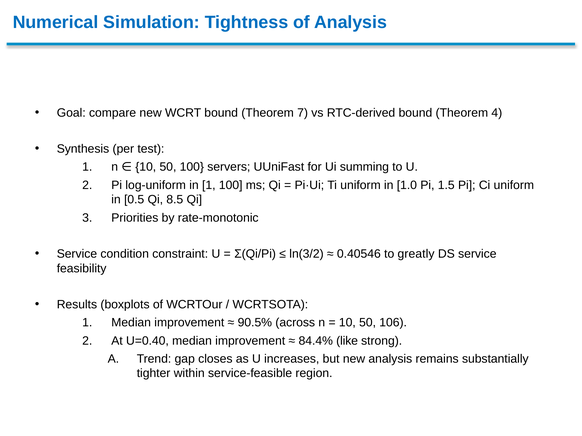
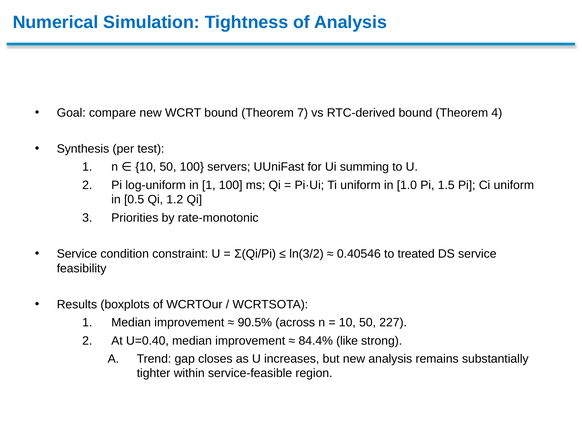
8.5: 8.5 -> 1.2
greatly: greatly -> treated
106: 106 -> 227
